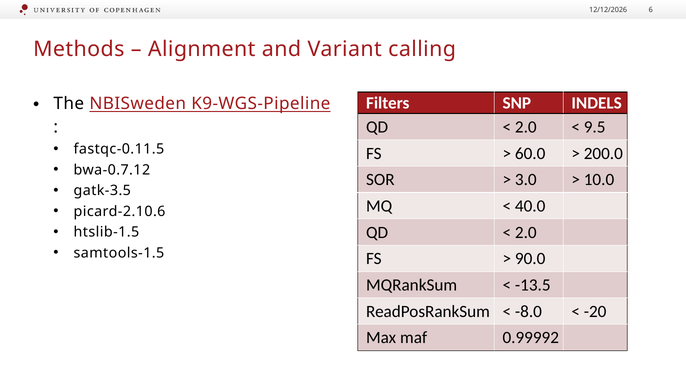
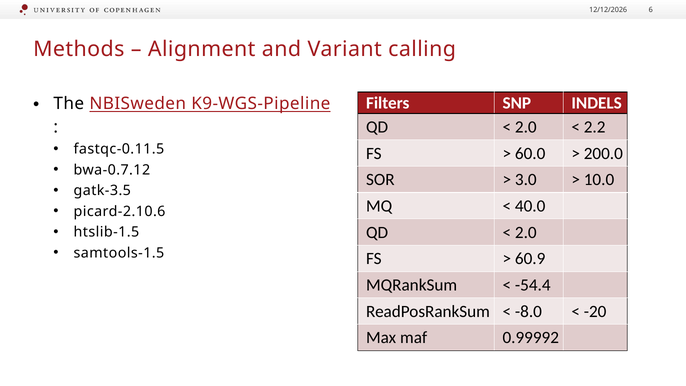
9.5: 9.5 -> 2.2
90.0: 90.0 -> 60.9
-13.5: -13.5 -> -54.4
